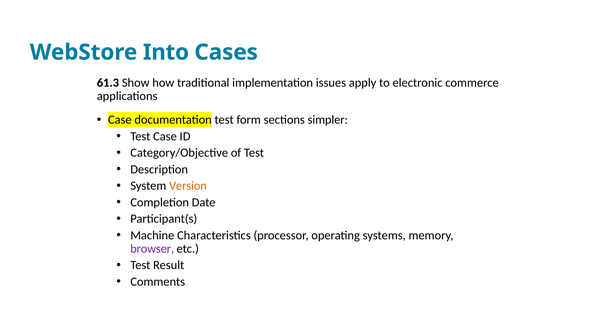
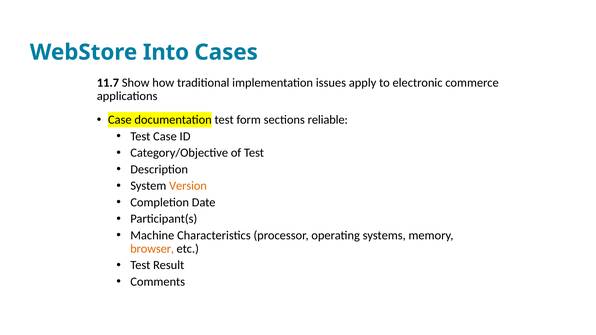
61.3: 61.3 -> 11.7
simpler: simpler -> reliable
browser colour: purple -> orange
